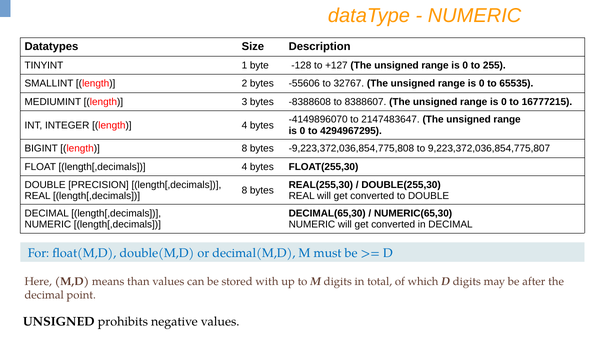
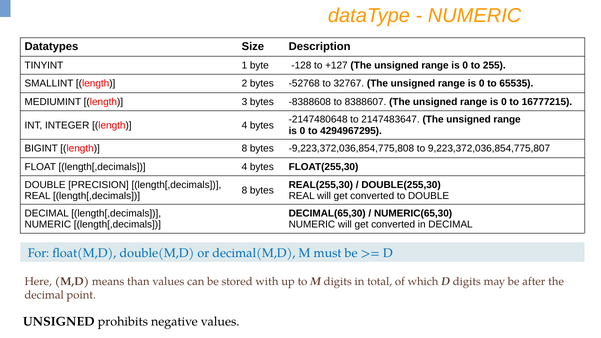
-55606: -55606 -> -52768
-4149896070: -4149896070 -> -2147480648
